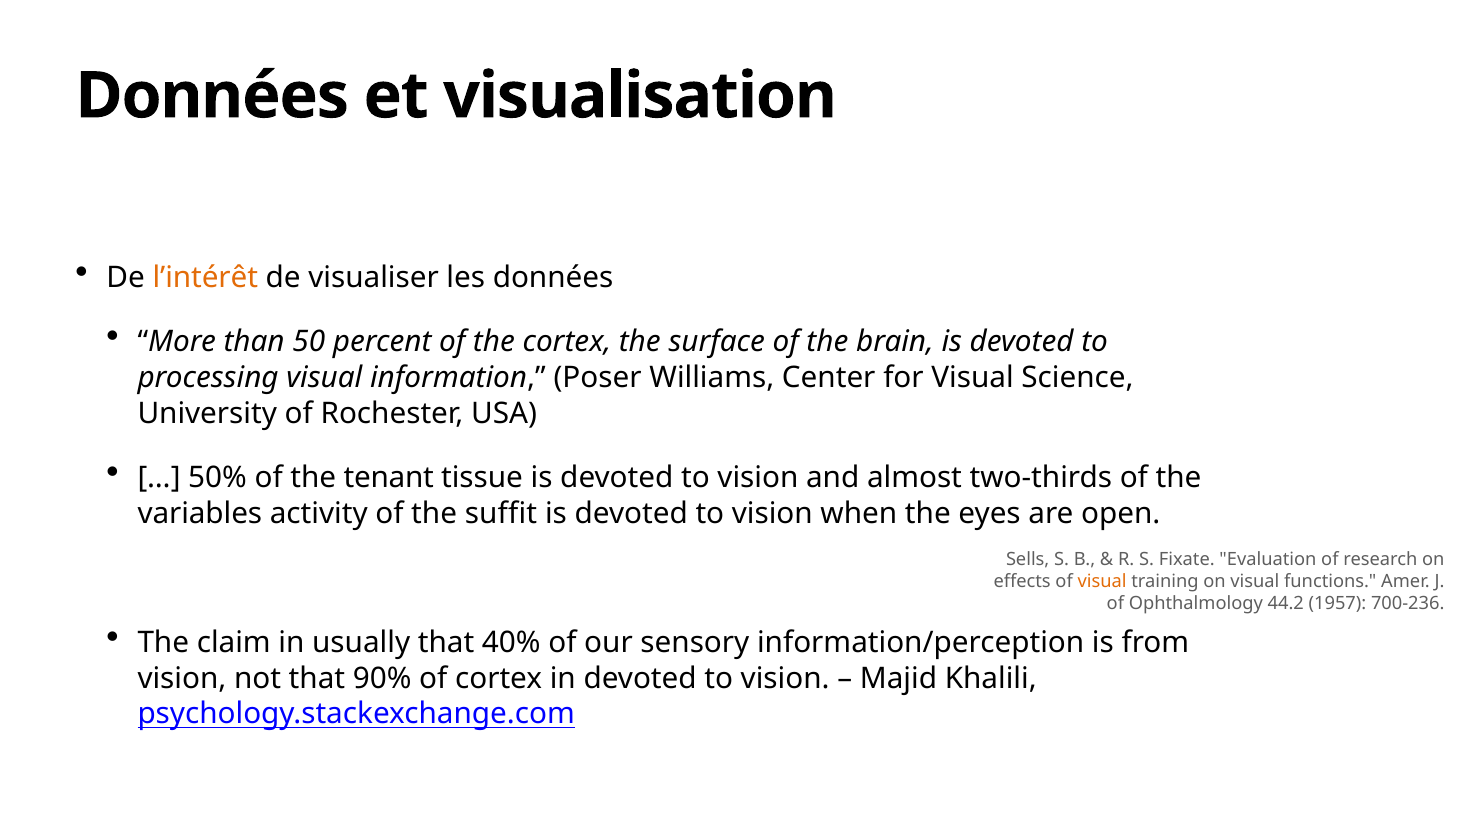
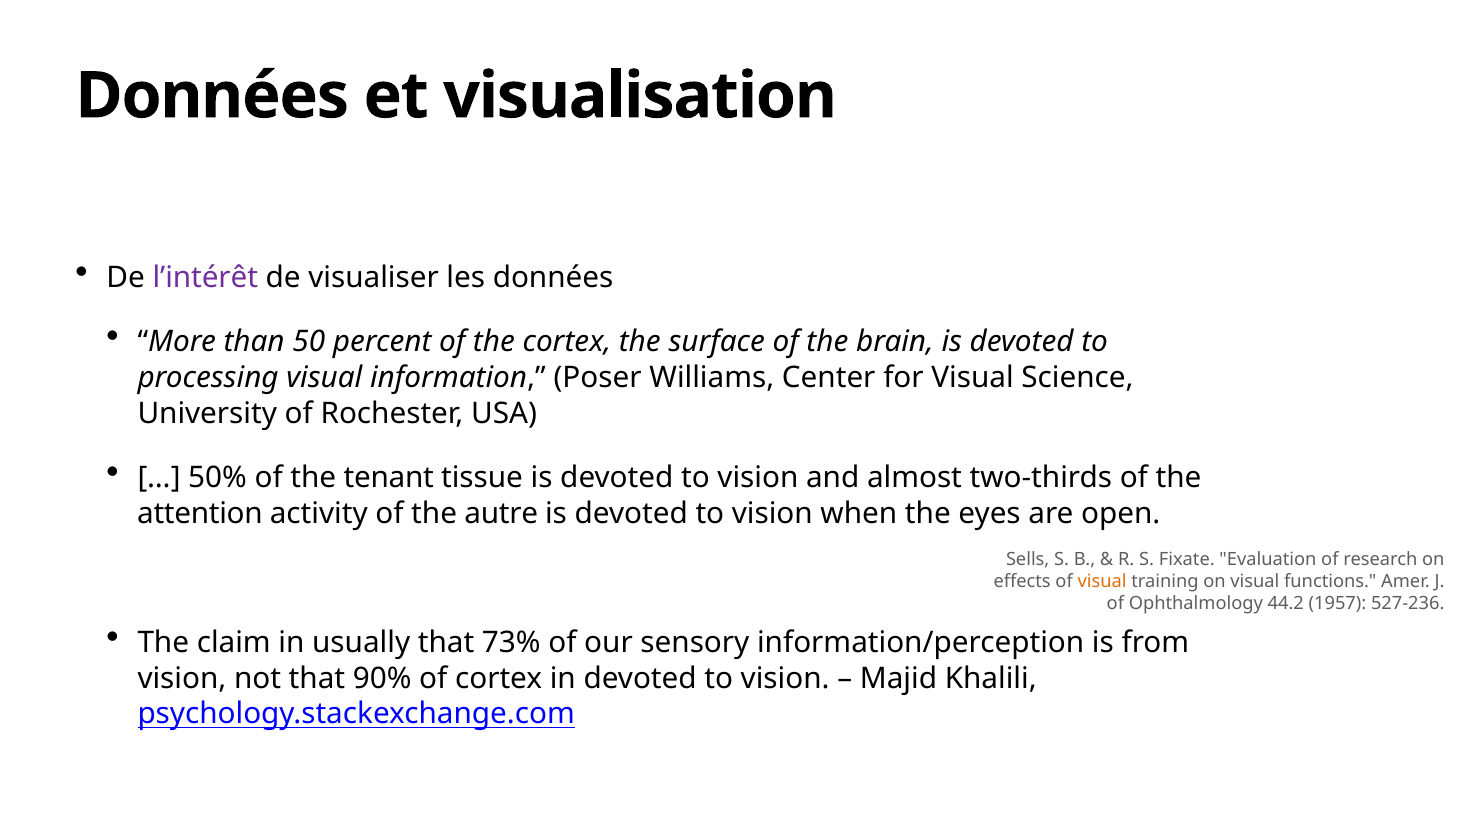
l’intérêt colour: orange -> purple
variables: variables -> attention
suffit: suffit -> autre
700-236: 700-236 -> 527-236
40%: 40% -> 73%
